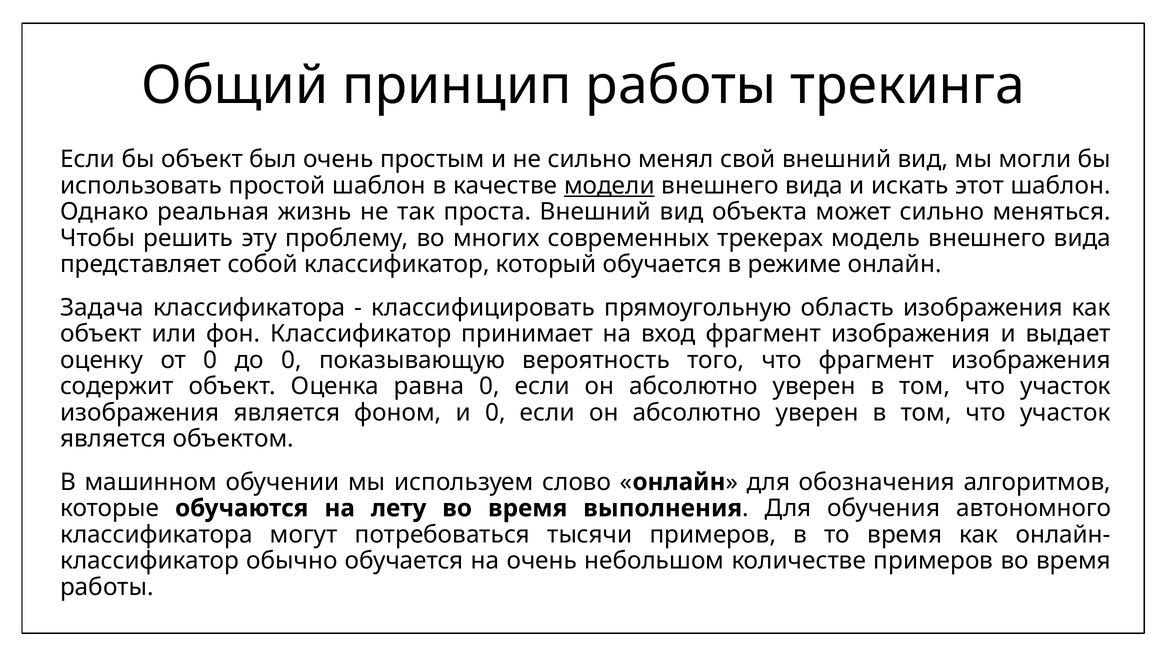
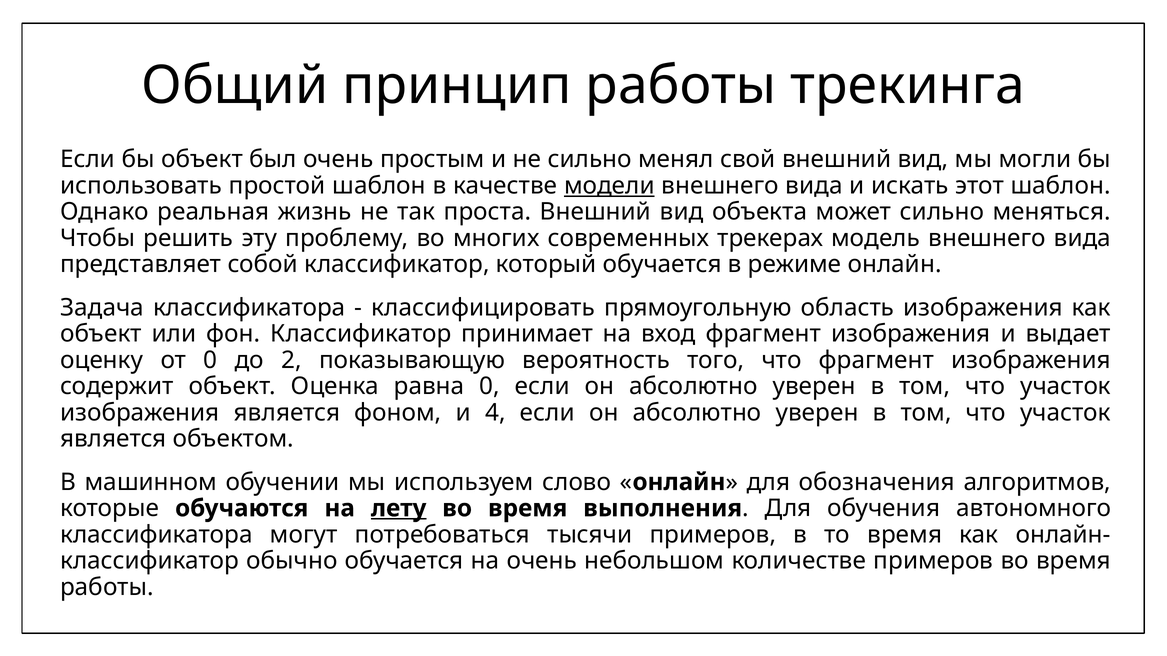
до 0: 0 -> 2
и 0: 0 -> 4
лету underline: none -> present
